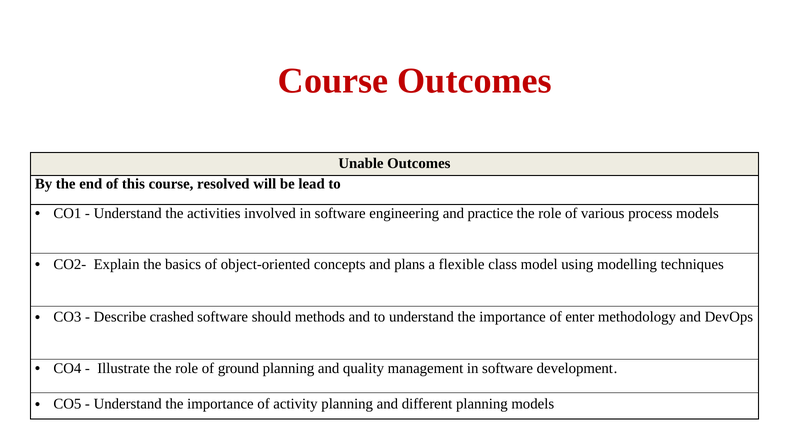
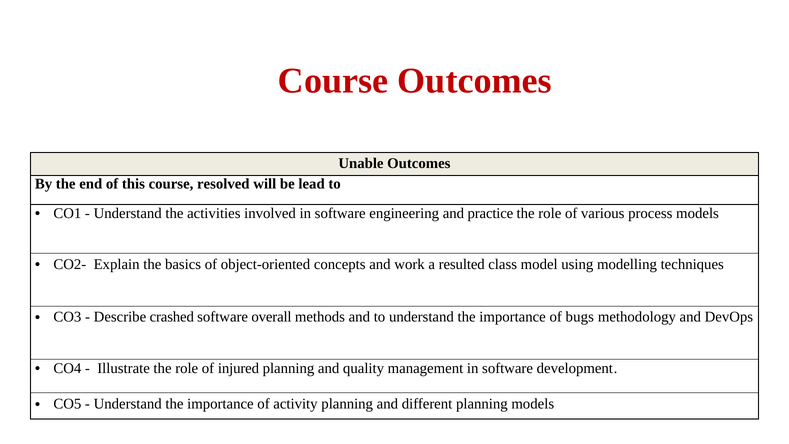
plans: plans -> work
flexible: flexible -> resulted
should: should -> overall
enter: enter -> bugs
ground: ground -> injured
